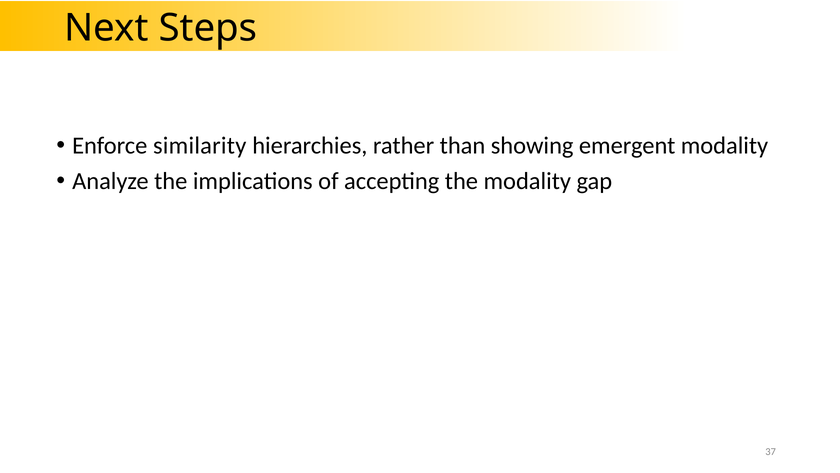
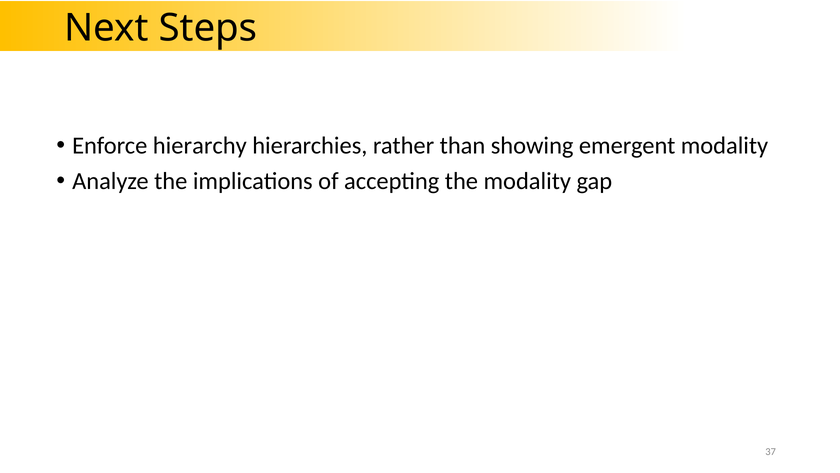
similarity: similarity -> hierarchy
